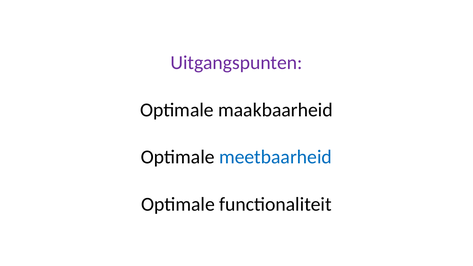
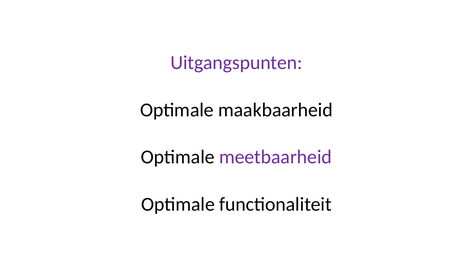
meetbaarheid colour: blue -> purple
